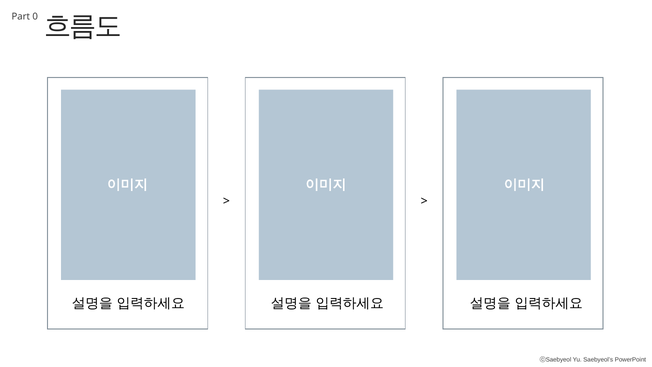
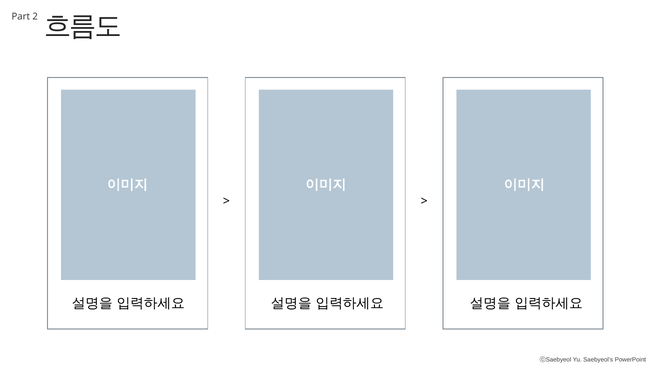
0: 0 -> 2
